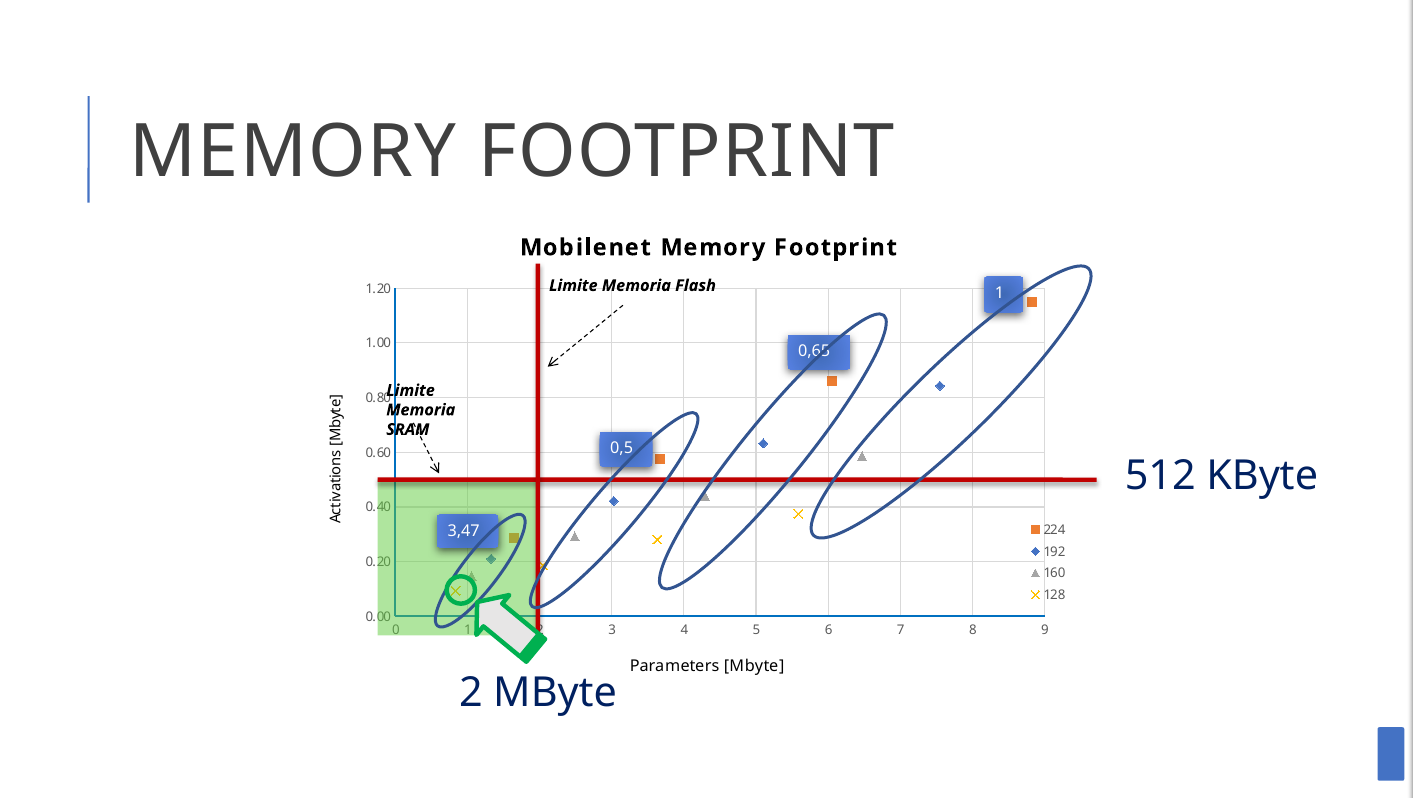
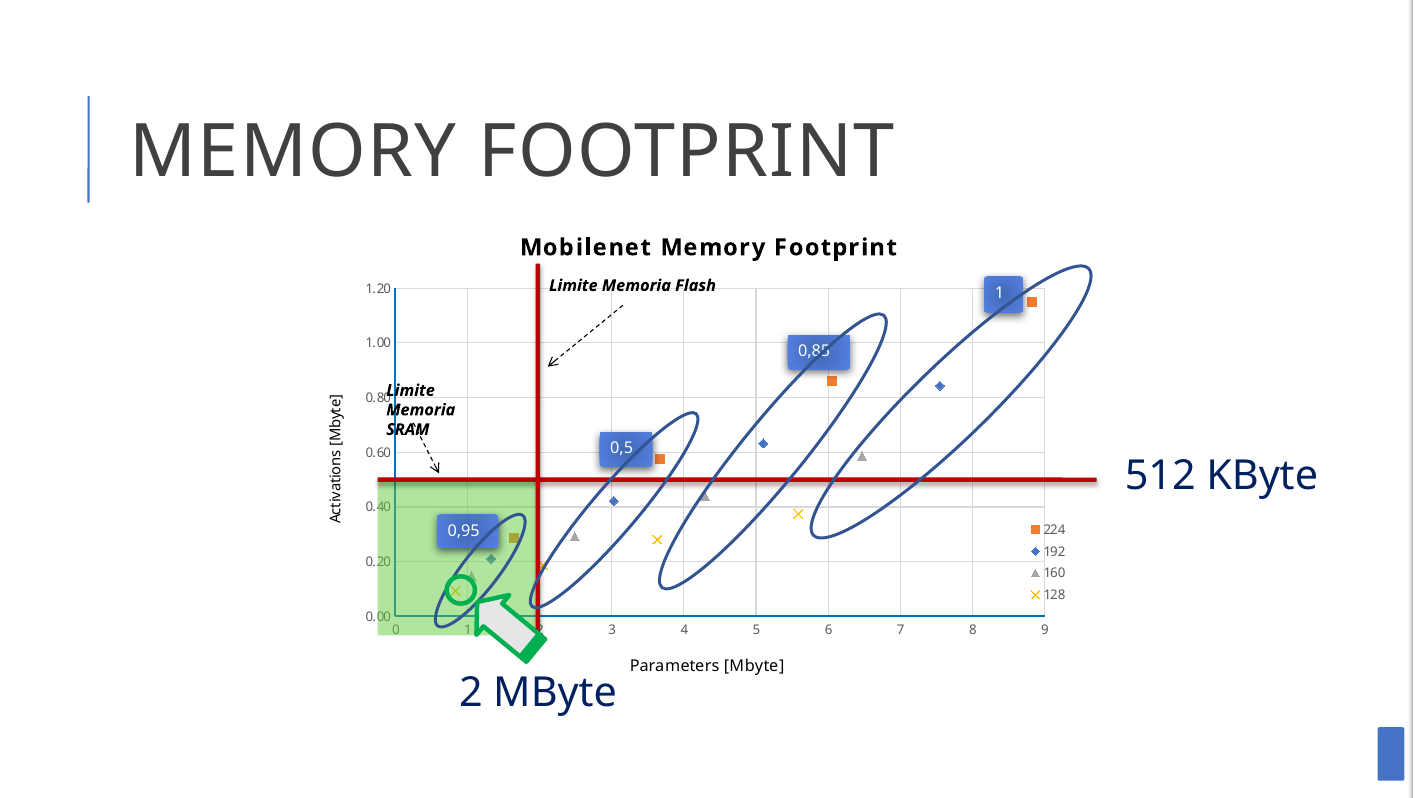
0,65: 0,65 -> 0,85
3,47: 3,47 -> 0,95
